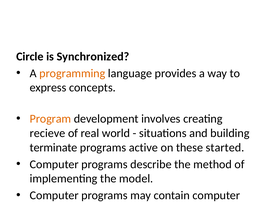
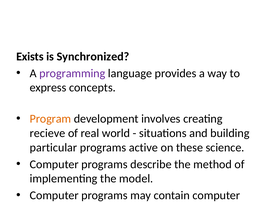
Circle: Circle -> Exists
programming colour: orange -> purple
terminate: terminate -> particular
started: started -> science
